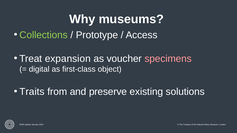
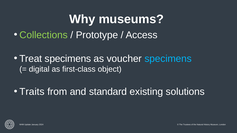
Treat expansion: expansion -> specimens
specimens at (168, 59) colour: pink -> light blue
preserve: preserve -> standard
